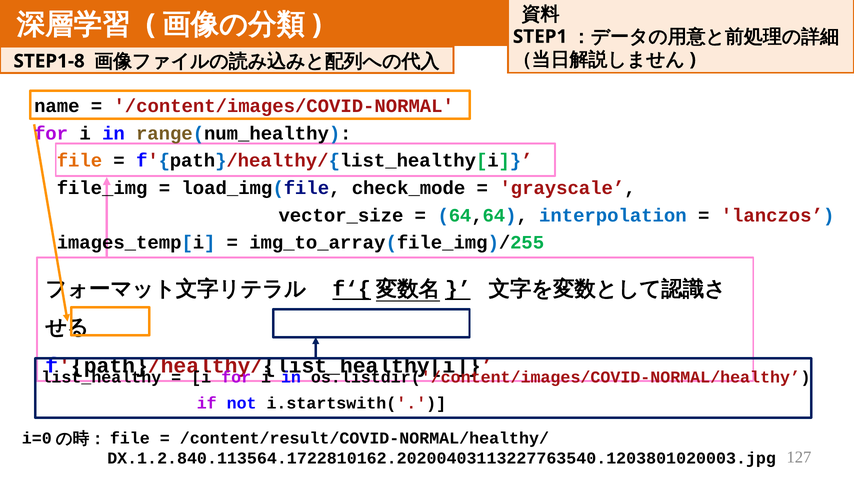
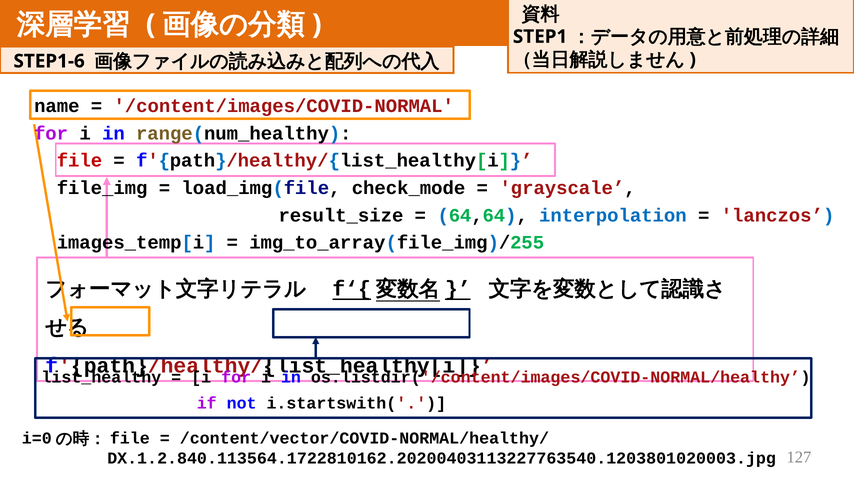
STEP1-8: STEP1-8 -> STEP1-6
file colour: orange -> red
vector_size: vector_size -> result_size
/content/result/COVID-NORMAL/healthy/: /content/result/COVID-NORMAL/healthy/ -> /content/vector/COVID-NORMAL/healthy/
